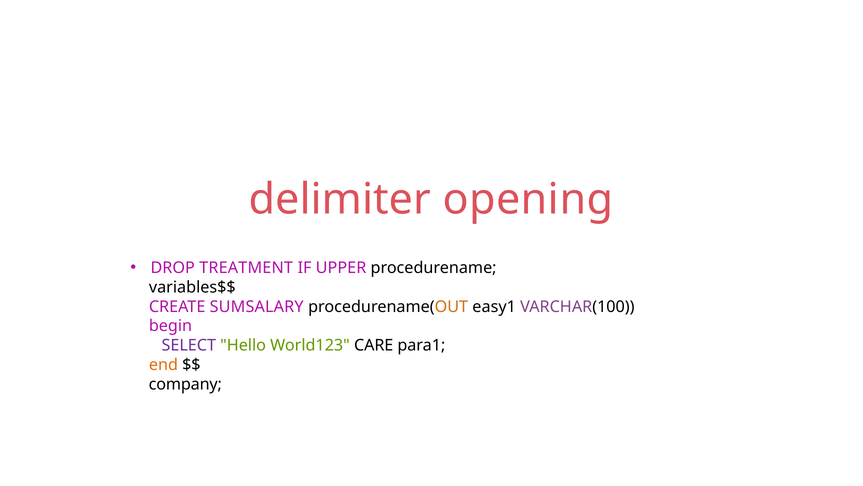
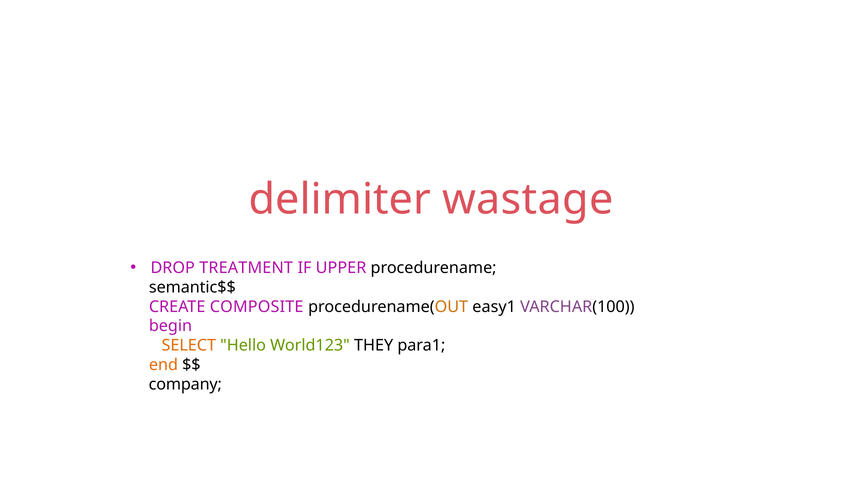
opening: opening -> wastage
variables$$: variables$$ -> semantic$$
SUMSALARY: SUMSALARY -> COMPOSITE
SELECT colour: purple -> orange
CARE: CARE -> THEY
